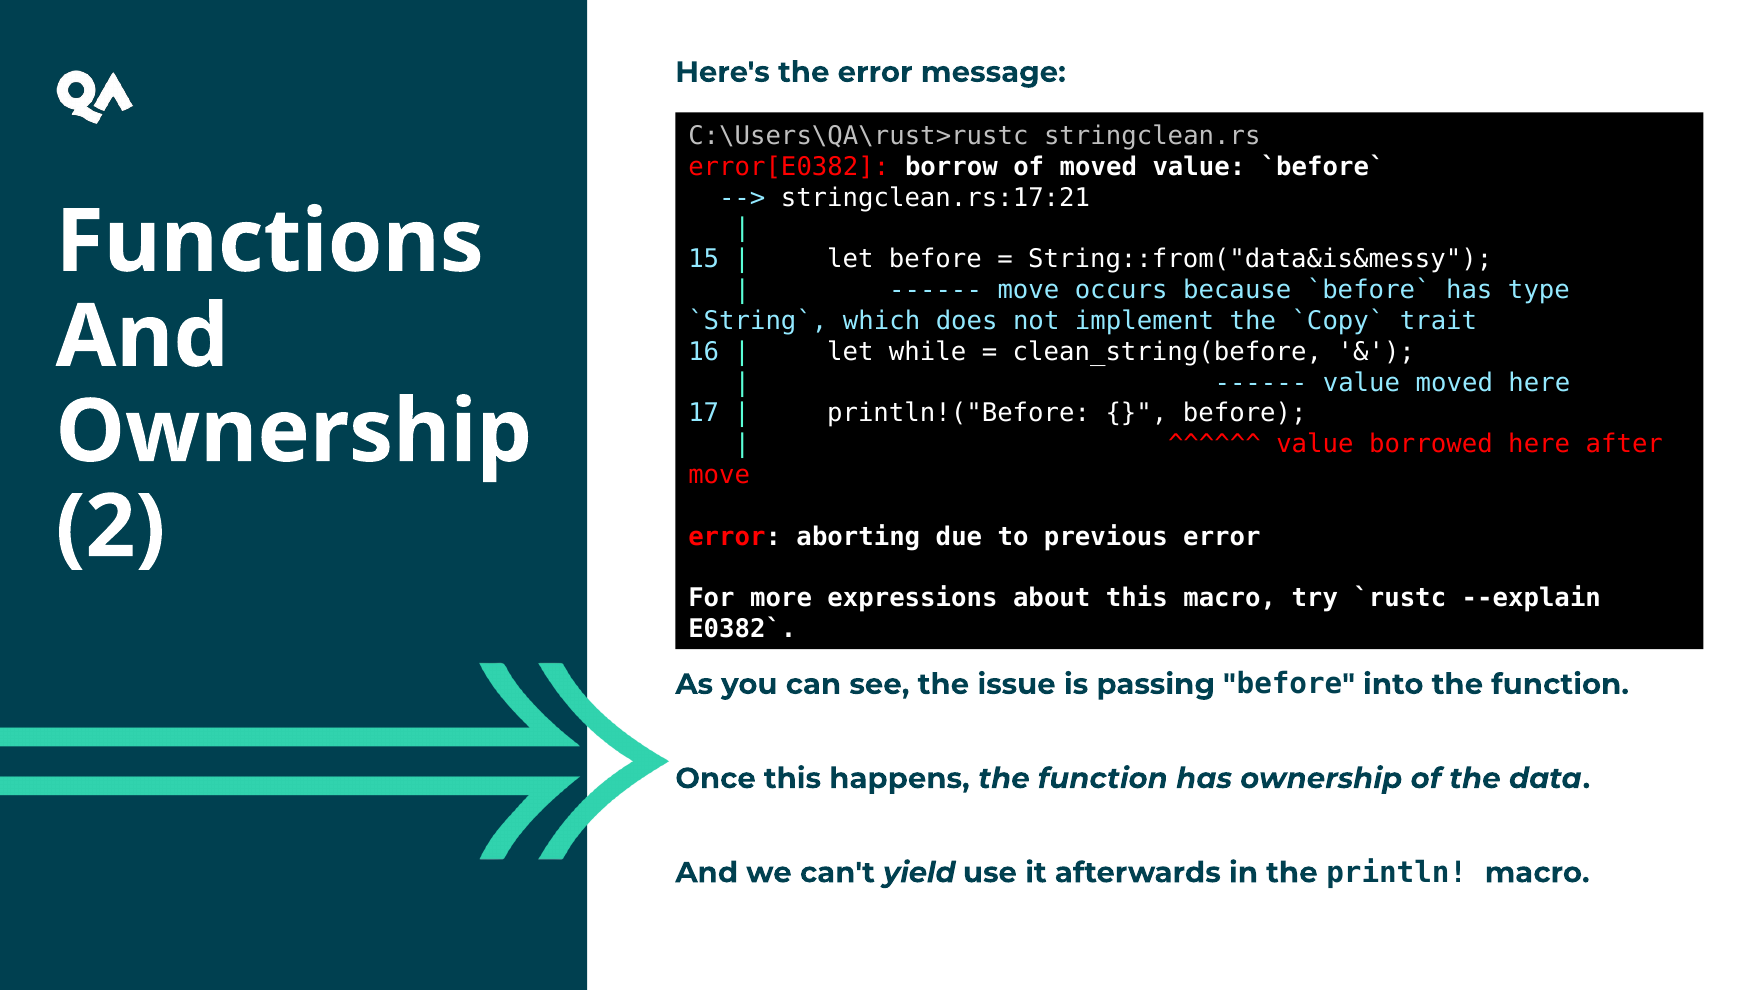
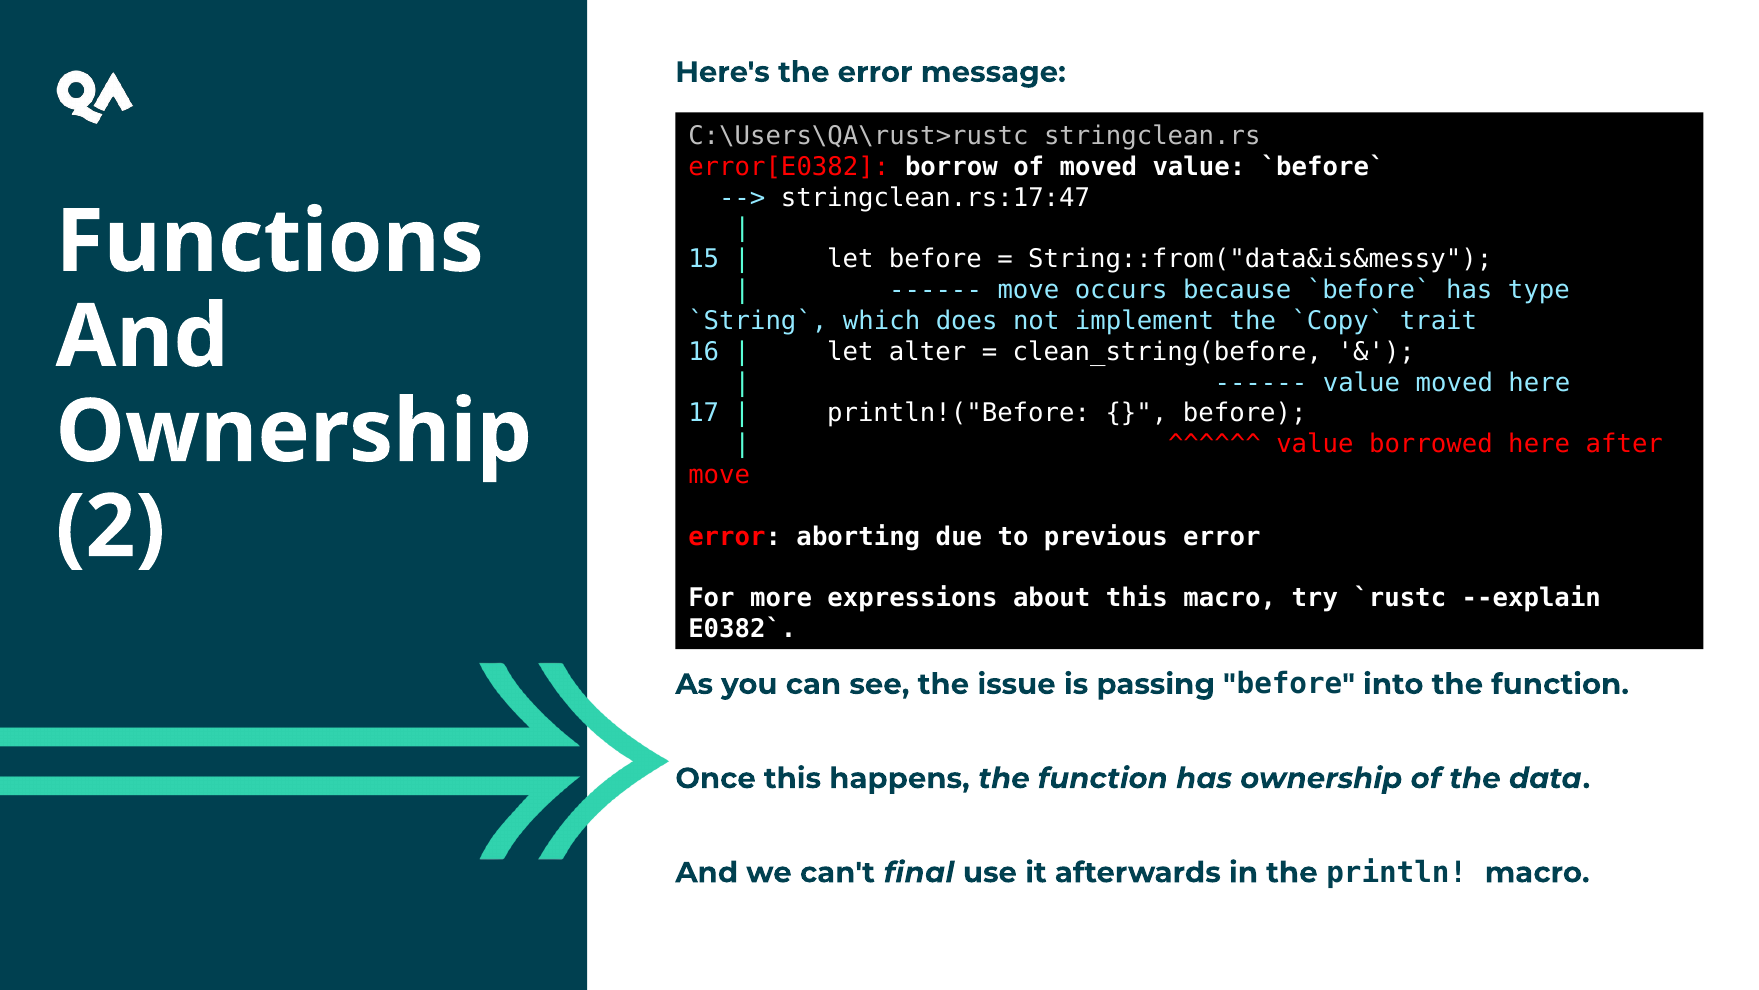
stringclean.rs:17:21: stringclean.rs:17:21 -> stringclean.rs:17:47
while: while -> alter
yield: yield -> final
